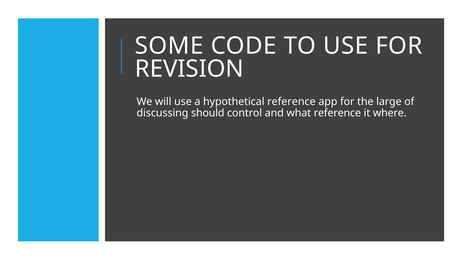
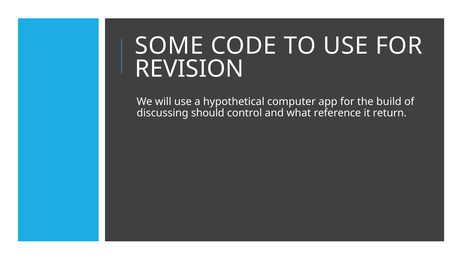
hypothetical reference: reference -> computer
large: large -> build
where: where -> return
